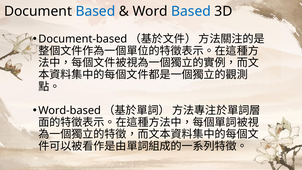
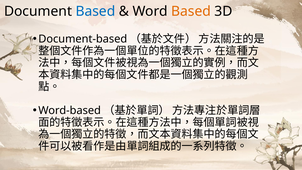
Based at (191, 11) colour: blue -> orange
